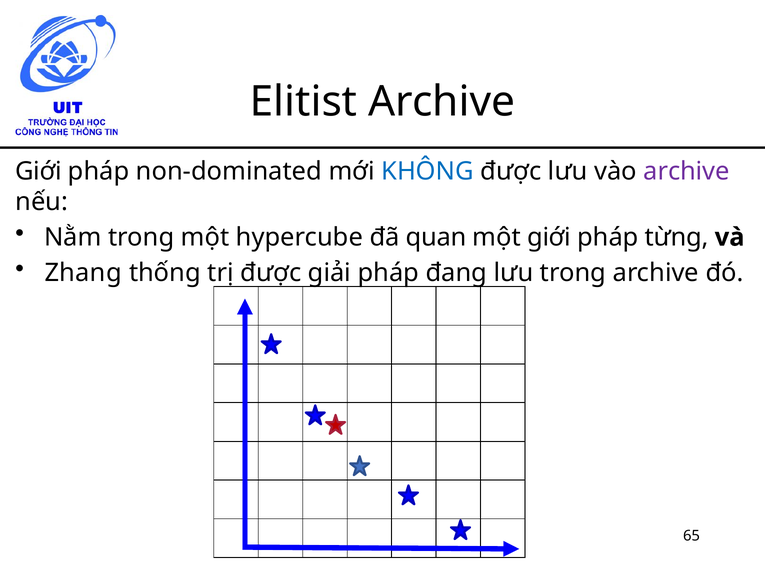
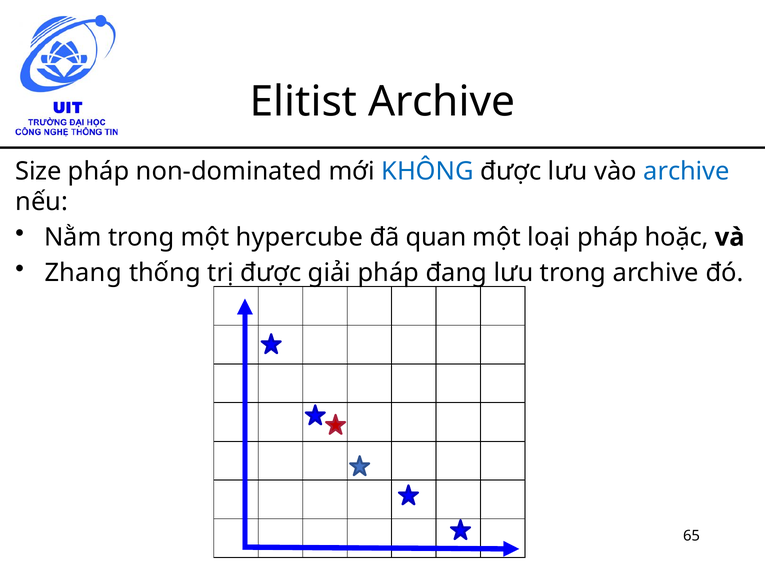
Giới at (38, 171): Giới -> Size
archive at (687, 171) colour: purple -> blue
một giới: giới -> loại
từng: từng -> hoặc
